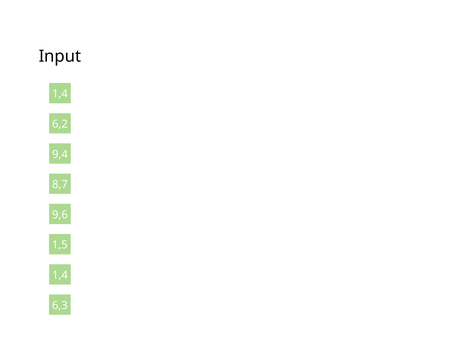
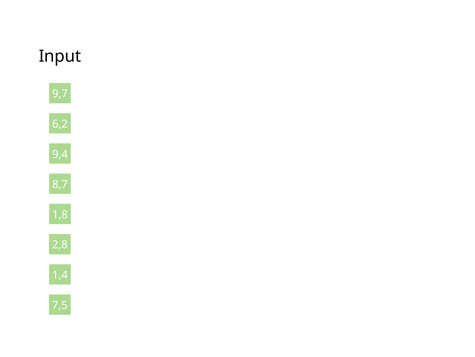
1,4 at (60, 94): 1,4 -> 9,7
9,6: 9,6 -> 1,8
1,5: 1,5 -> 2,8
6,3: 6,3 -> 7,5
